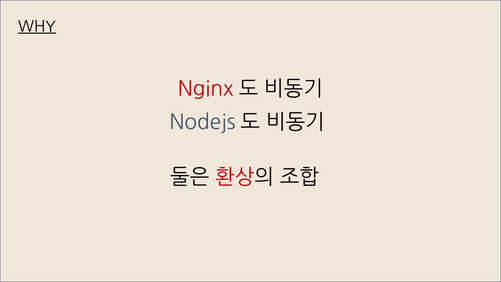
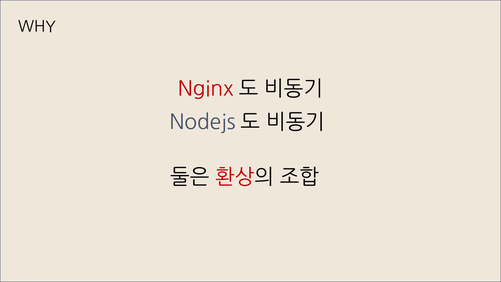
WHY underline: present -> none
